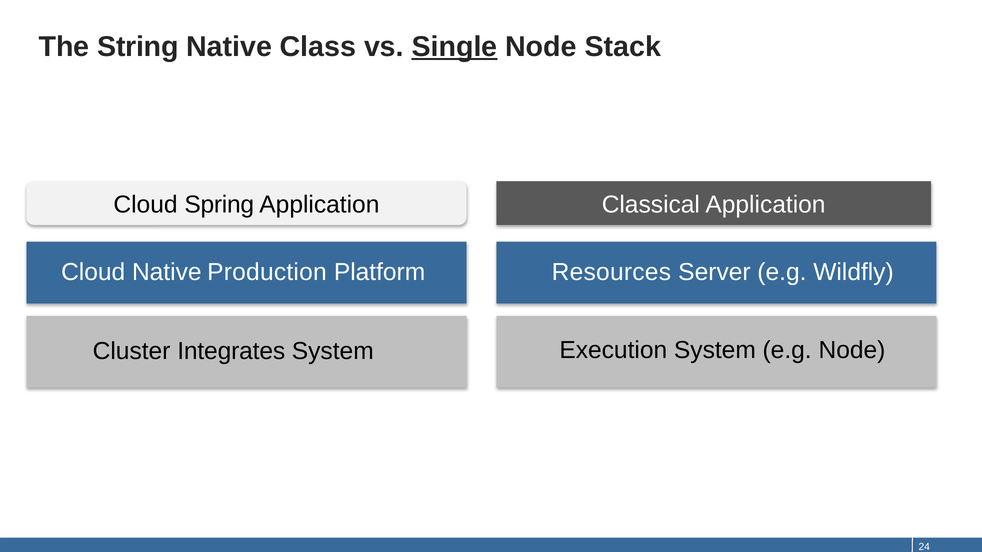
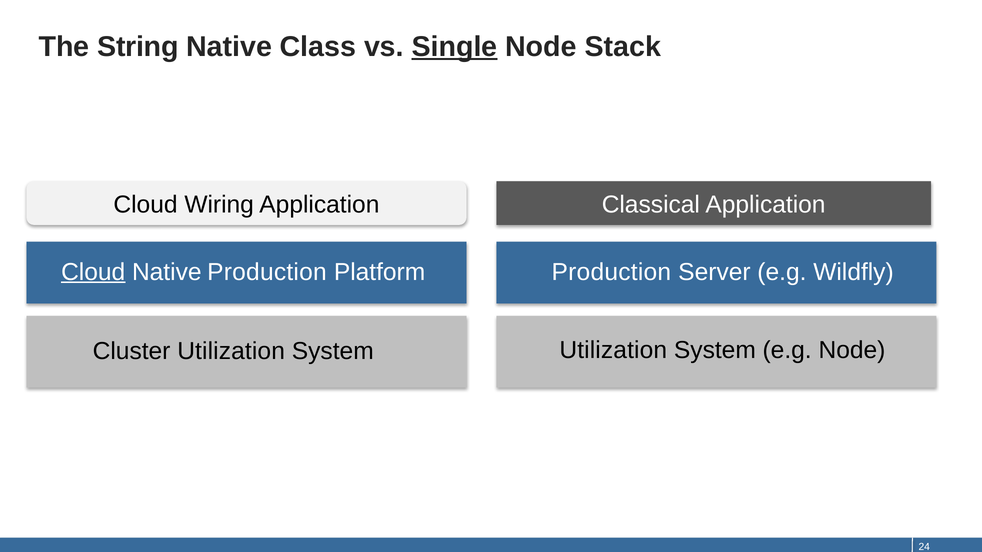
Spring: Spring -> Wiring
Cloud at (93, 272) underline: none -> present
Resources at (611, 272): Resources -> Production
Execution at (613, 351): Execution -> Utilization
Cluster Integrates: Integrates -> Utilization
